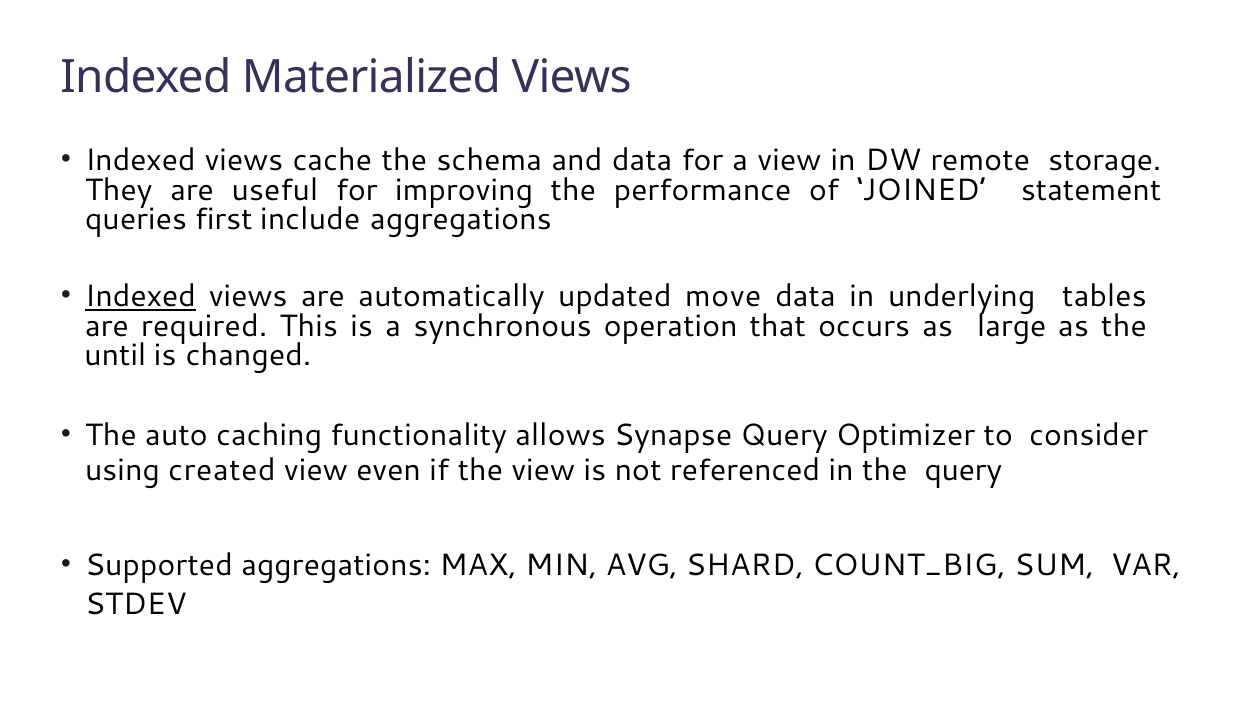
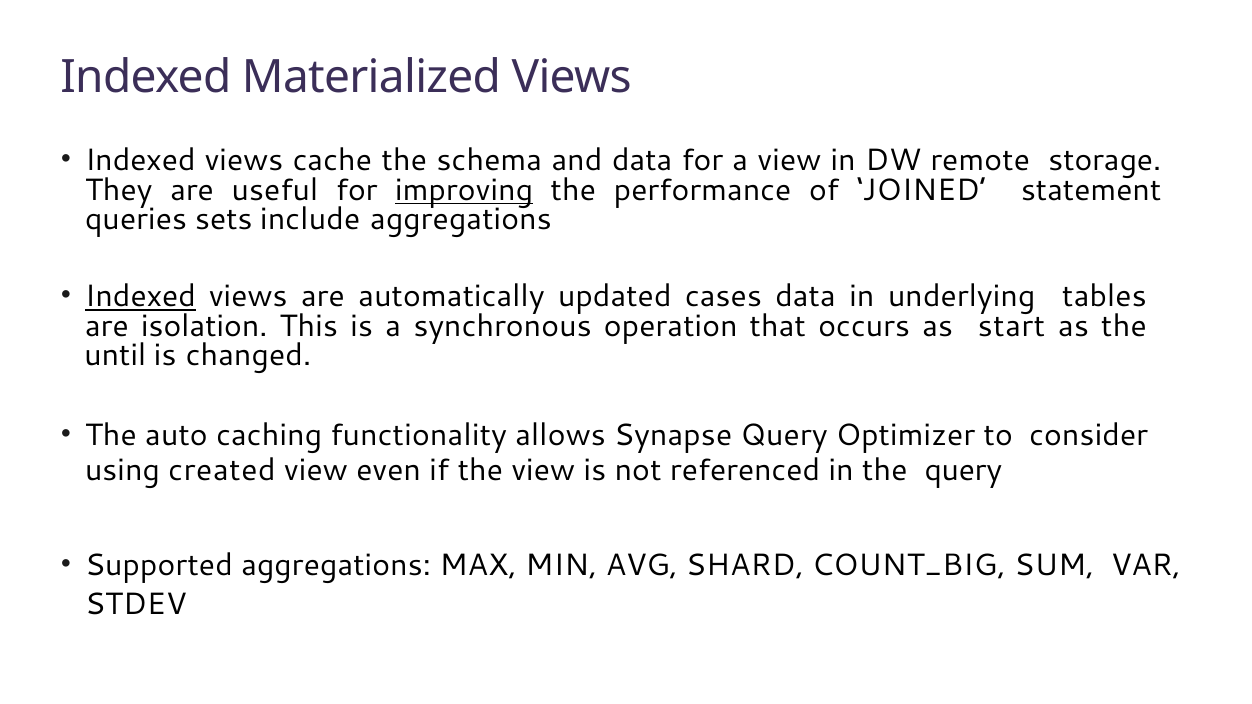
improving underline: none -> present
first: first -> sets
move: move -> cases
required: required -> isolation
large: large -> start
